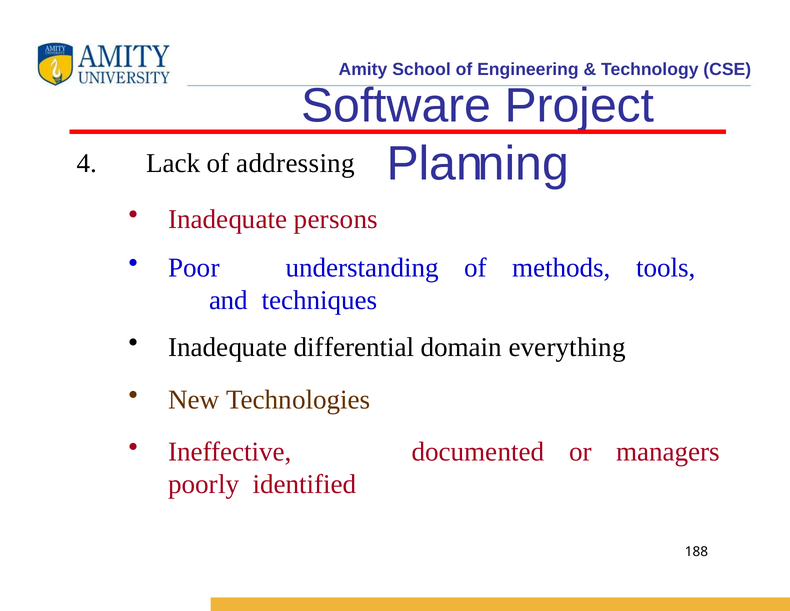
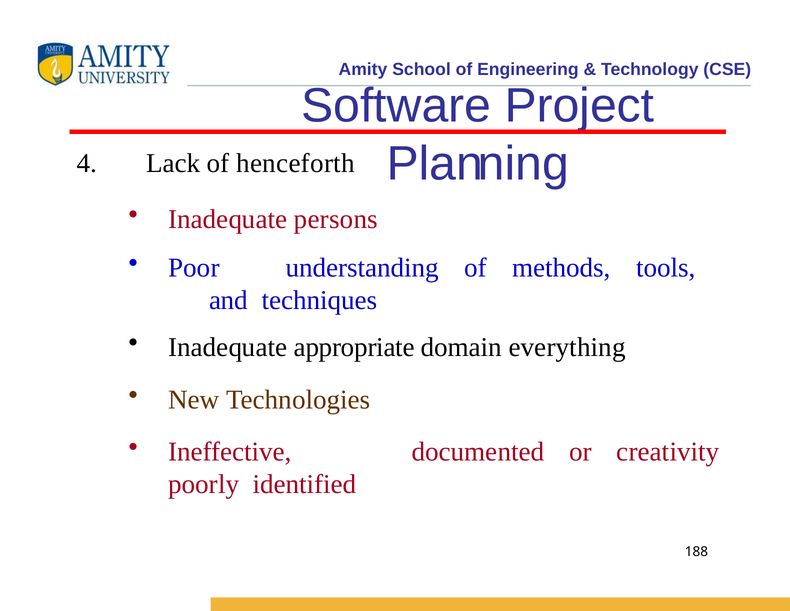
addressing: addressing -> henceforth
differential: differential -> appropriate
managers: managers -> creativity
